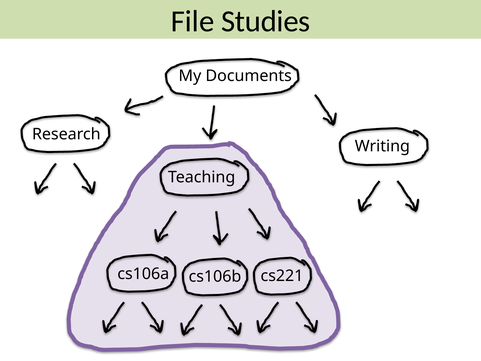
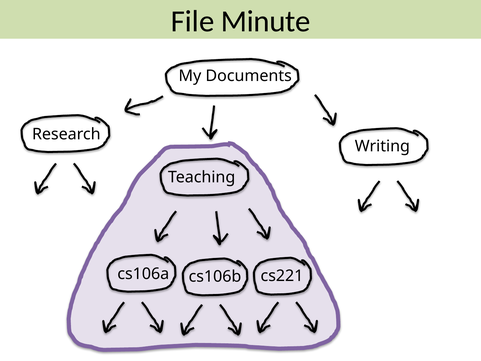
Studies: Studies -> Minute
